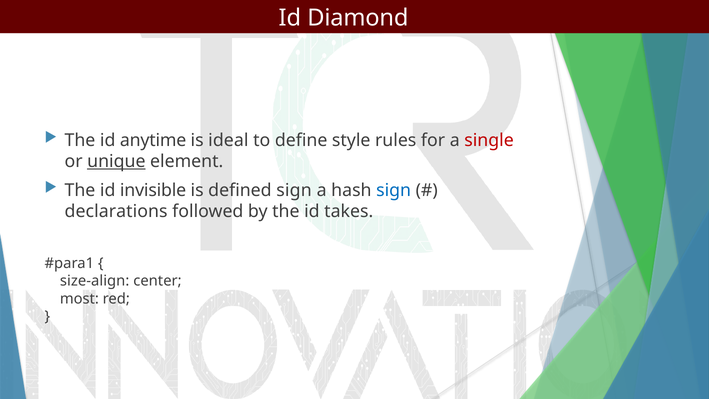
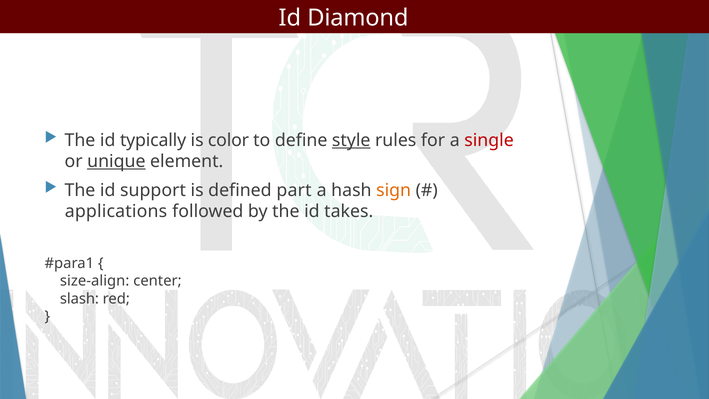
anytime: anytime -> typically
ideal: ideal -> color
style underline: none -> present
invisible: invisible -> support
defined sign: sign -> part
sign at (394, 190) colour: blue -> orange
declarations: declarations -> applications
most: most -> slash
